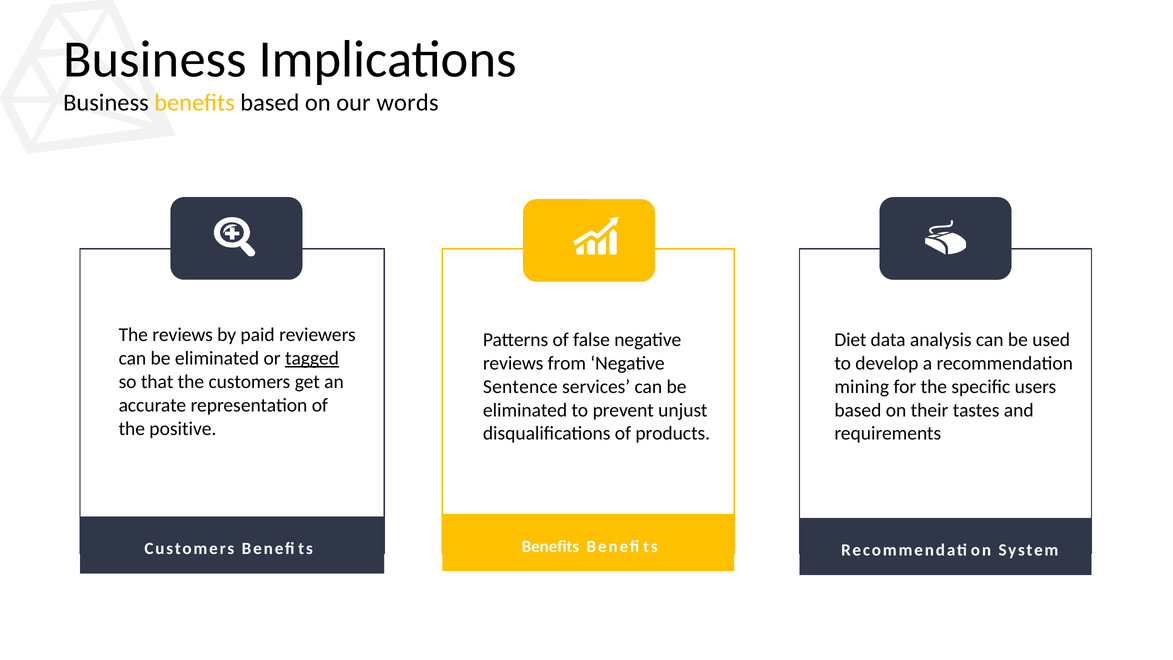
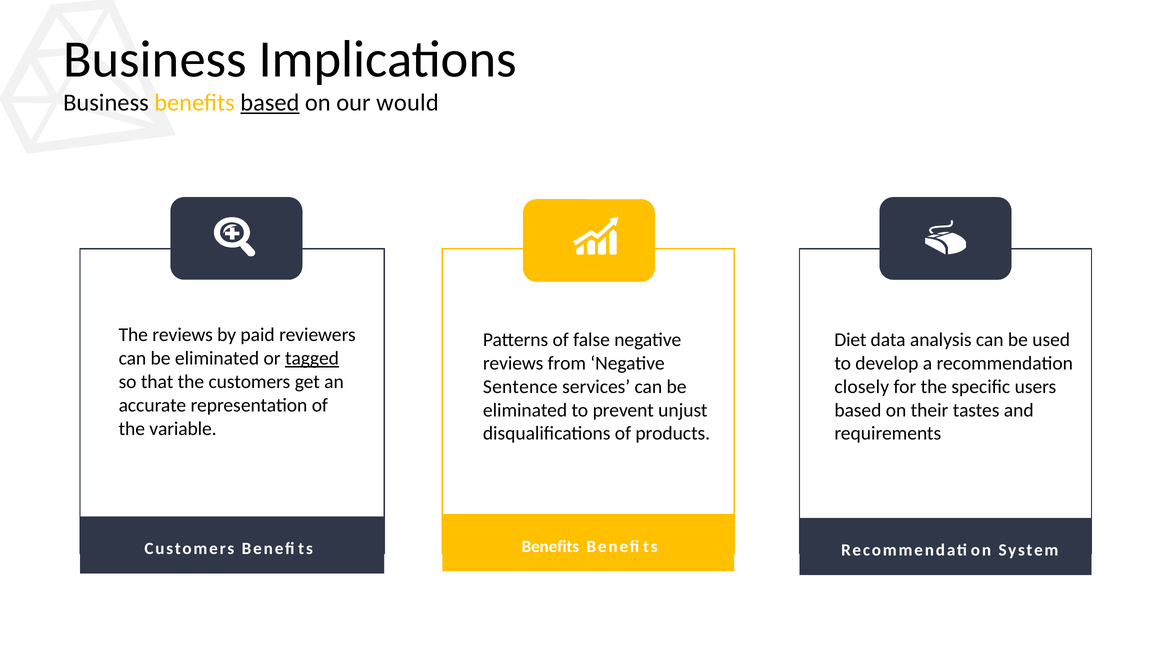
based at (270, 103) underline: none -> present
words: words -> would
mining: mining -> closely
positive: positive -> variable
